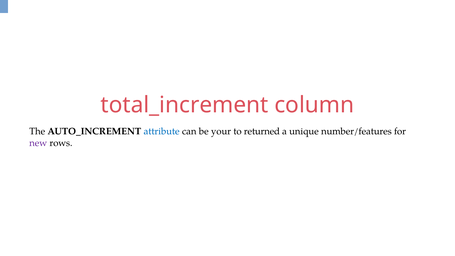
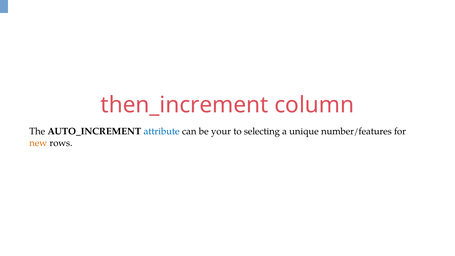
total_increment: total_increment -> then_increment
returned: returned -> selecting
new colour: purple -> orange
